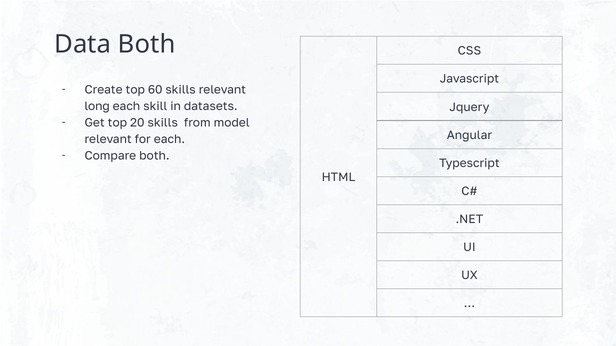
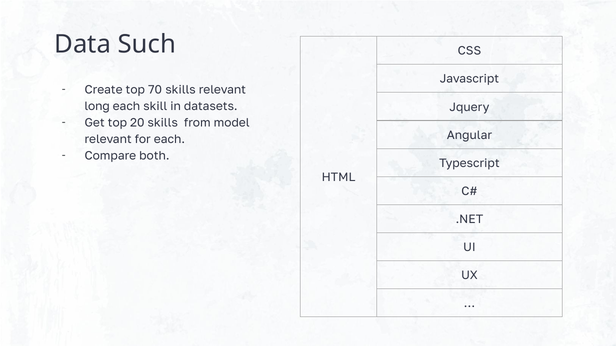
Data Both: Both -> Such
60: 60 -> 70
